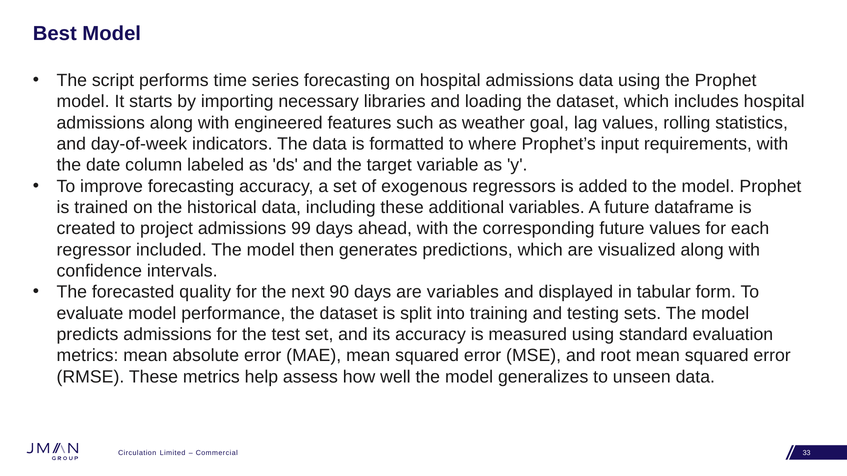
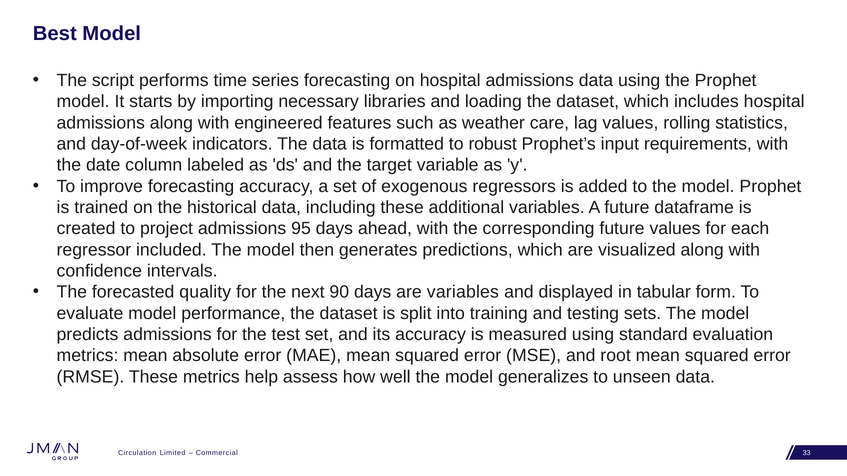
goal: goal -> care
where: where -> robust
99: 99 -> 95
